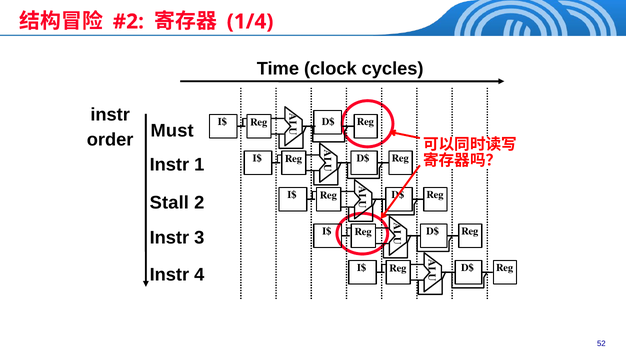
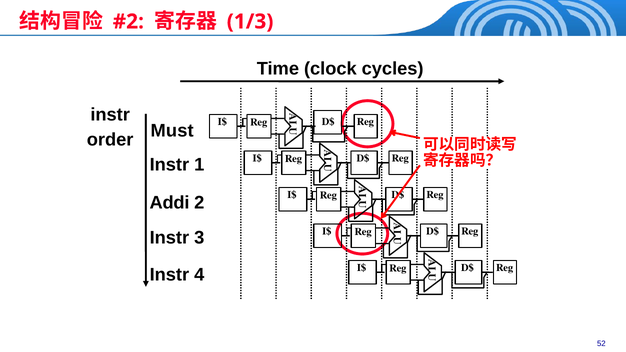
1/4: 1/4 -> 1/3
Stall: Stall -> Addi
